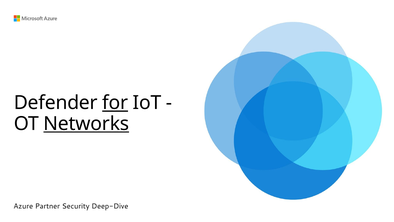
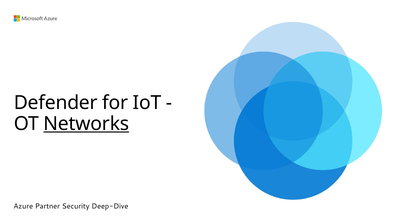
for underline: present -> none
